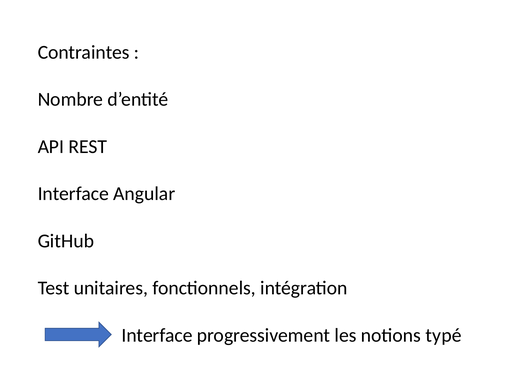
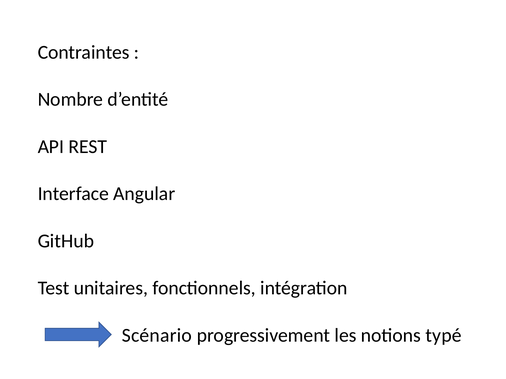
Interface at (157, 336): Interface -> Scénario
